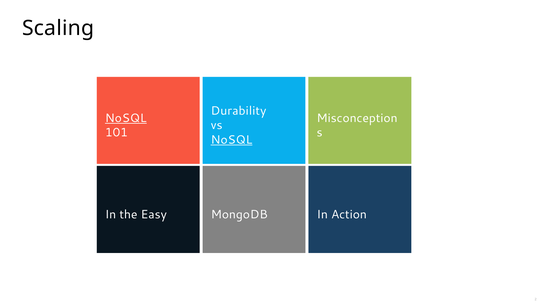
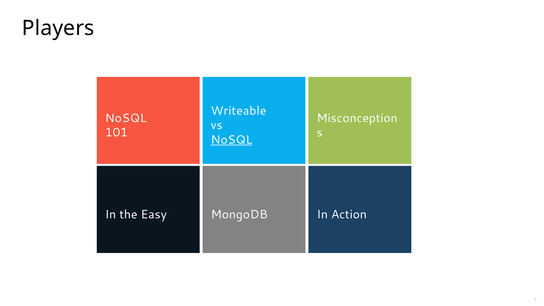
Scaling: Scaling -> Players
Durability: Durability -> Writeable
NoSQL at (126, 118) underline: present -> none
